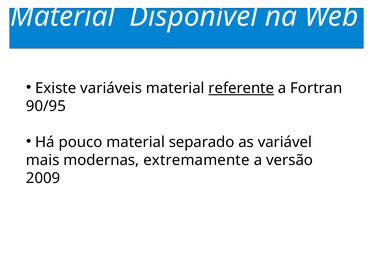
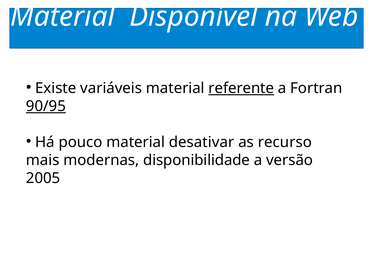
90/95 underline: none -> present
separado: separado -> desativar
variável: variável -> recurso
extremamente: extremamente -> disponibilidade
2009: 2009 -> 2005
